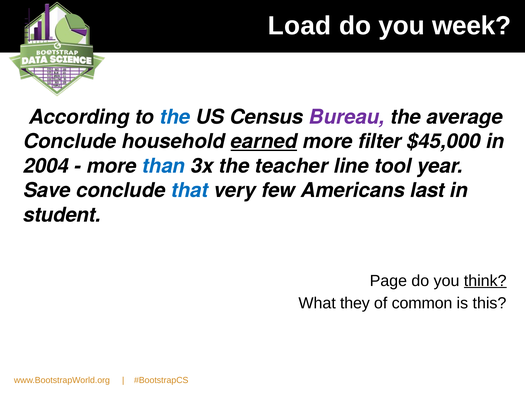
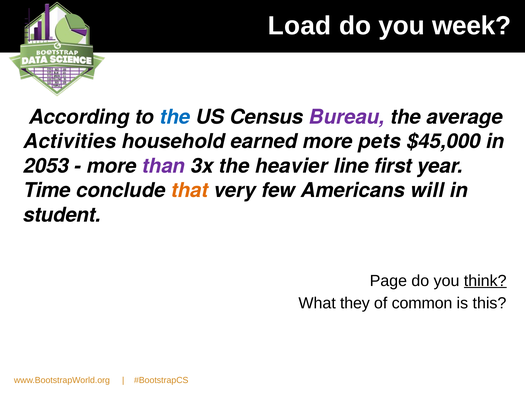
Conclude at (70, 141): Conclude -> Activities
earned underline: present -> none
filter: filter -> pets
2004: 2004 -> 2053
than colour: blue -> purple
teacher: teacher -> heavier
tool: tool -> first
Save: Save -> Time
that colour: blue -> orange
last: last -> will
